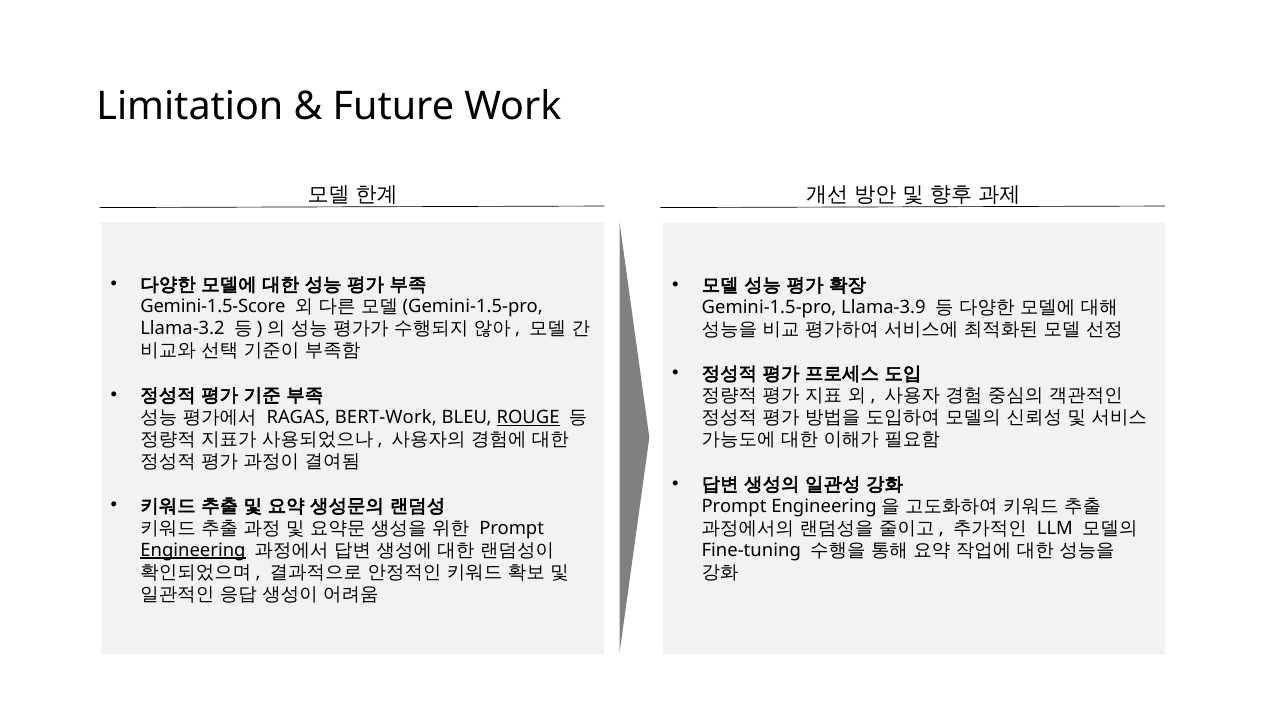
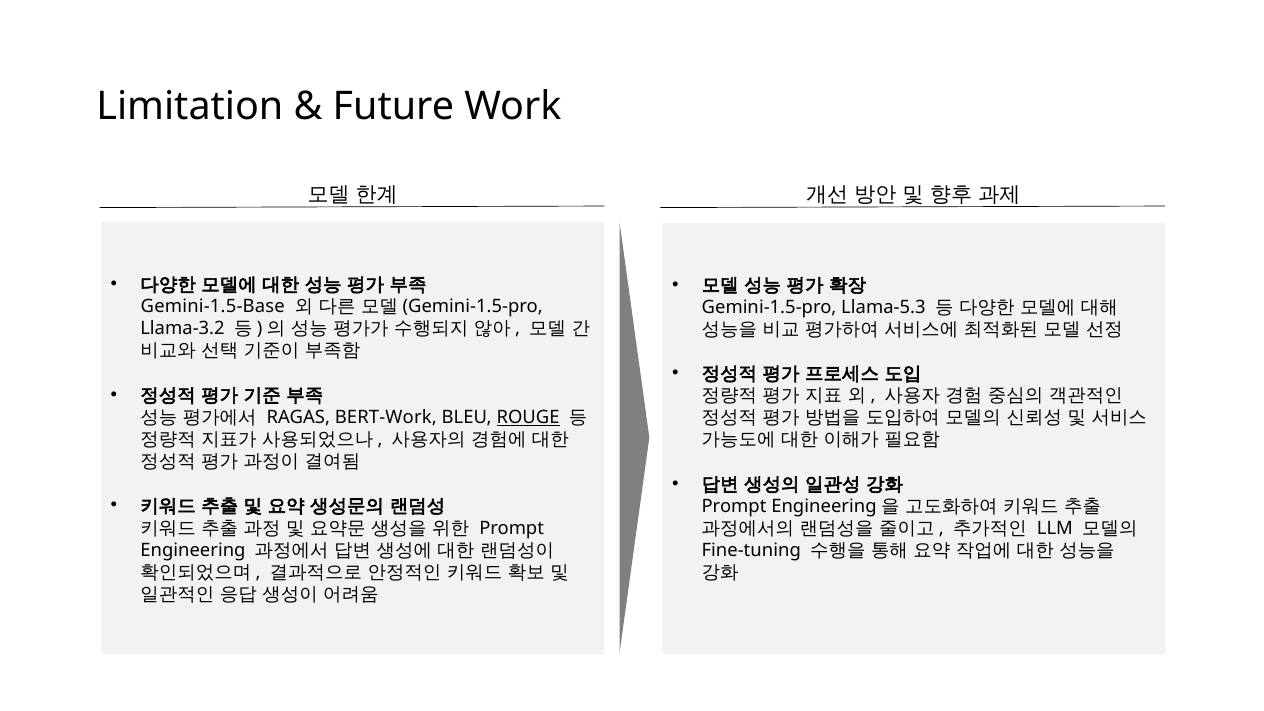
Gemini-1.5-Score: Gemini-1.5-Score -> Gemini-1.5-Base
Llama-3.9: Llama-3.9 -> Llama-5.3
Engineering underline: present -> none
